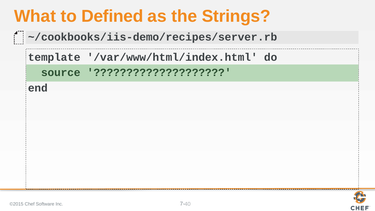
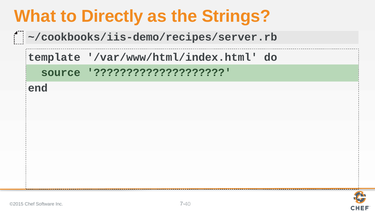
Defined: Defined -> Directly
